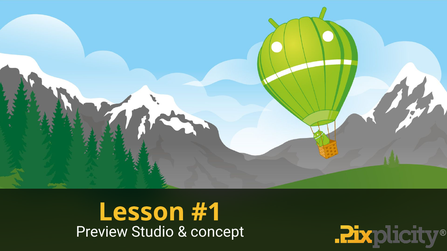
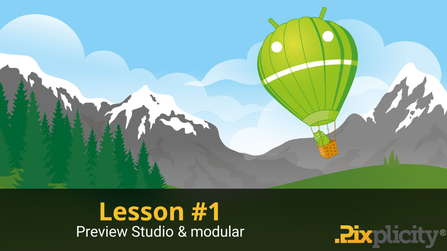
concept: concept -> modular
